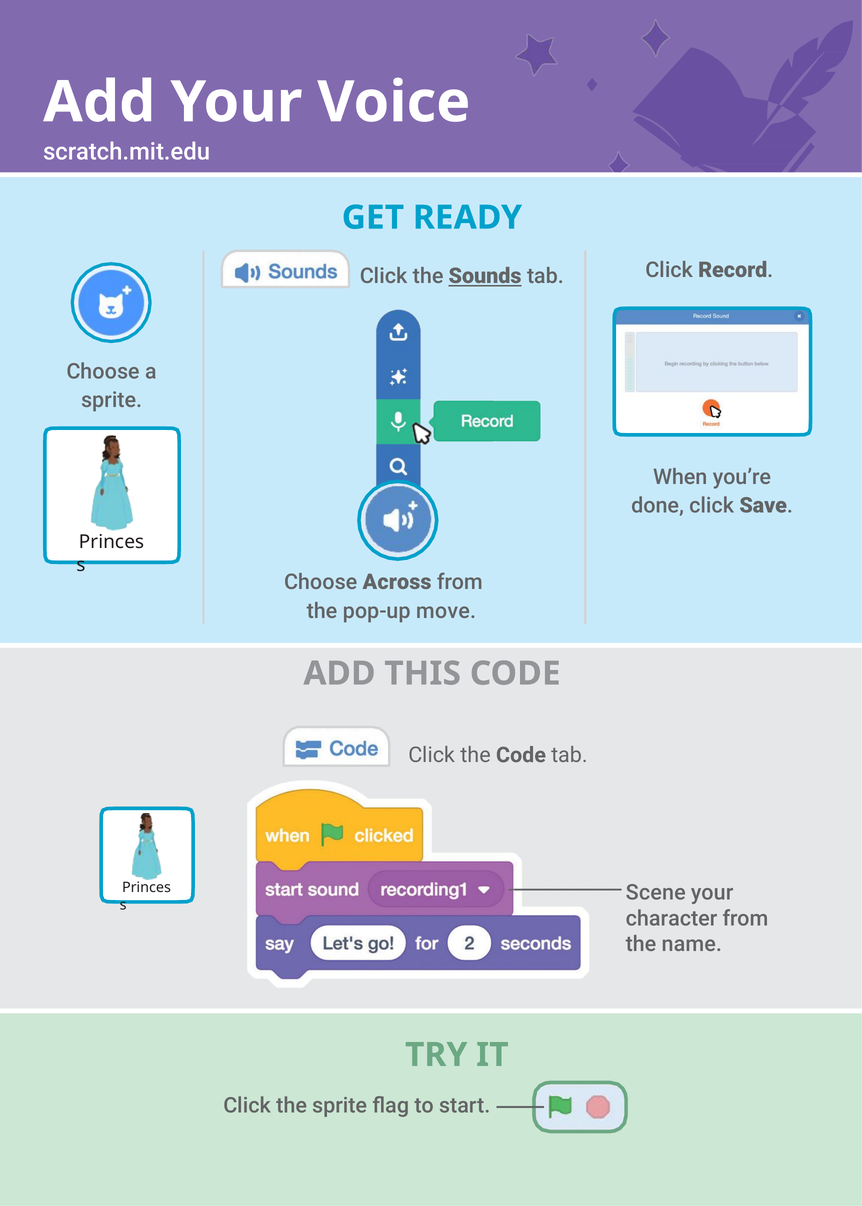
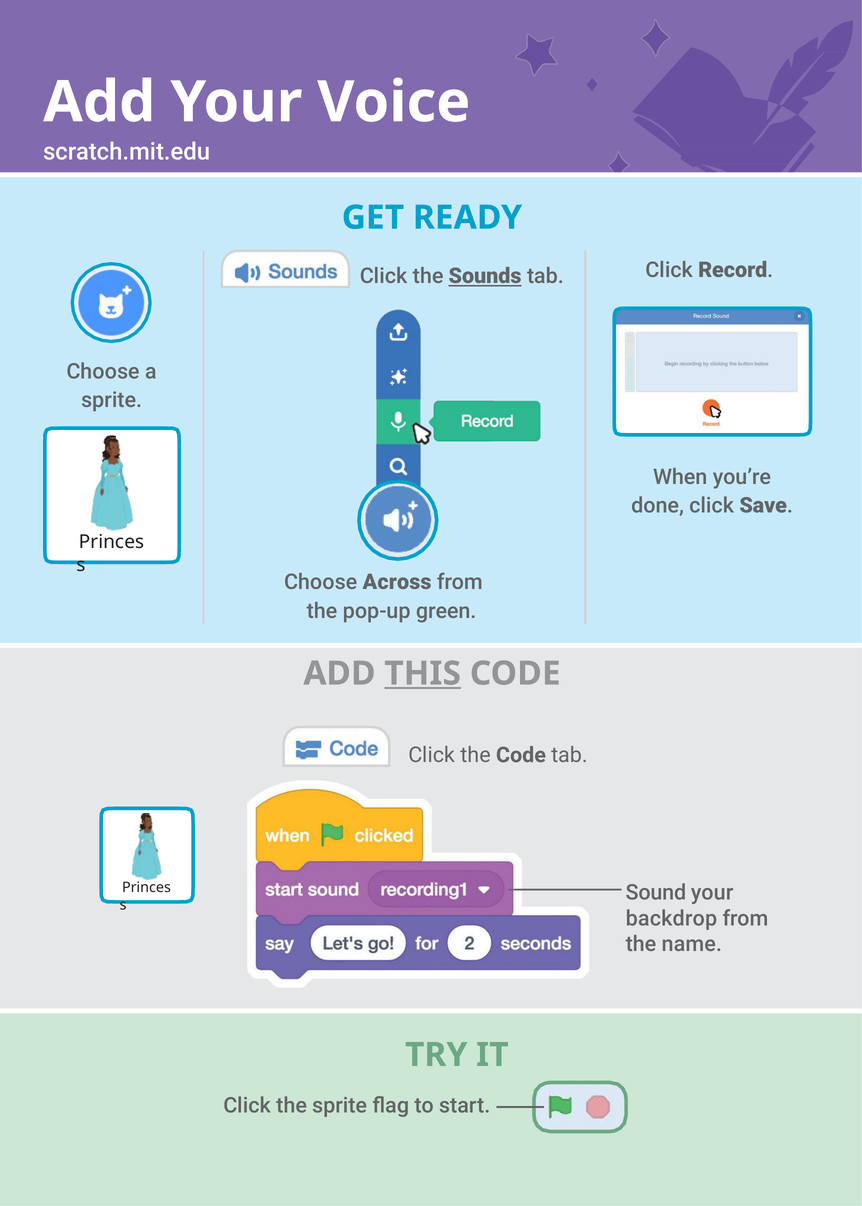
move: move -> green
THIS underline: none -> present
Scene: Scene -> Sound
character: character -> backdrop
